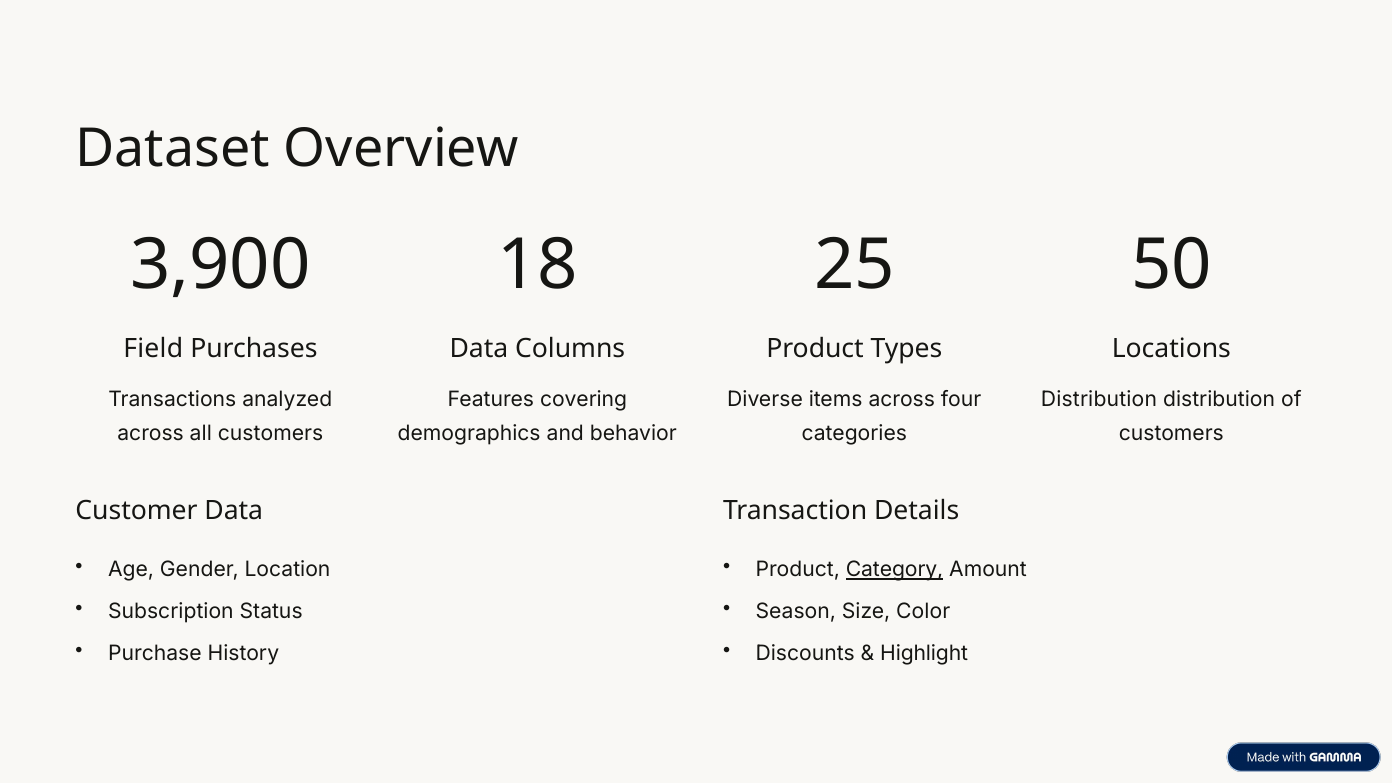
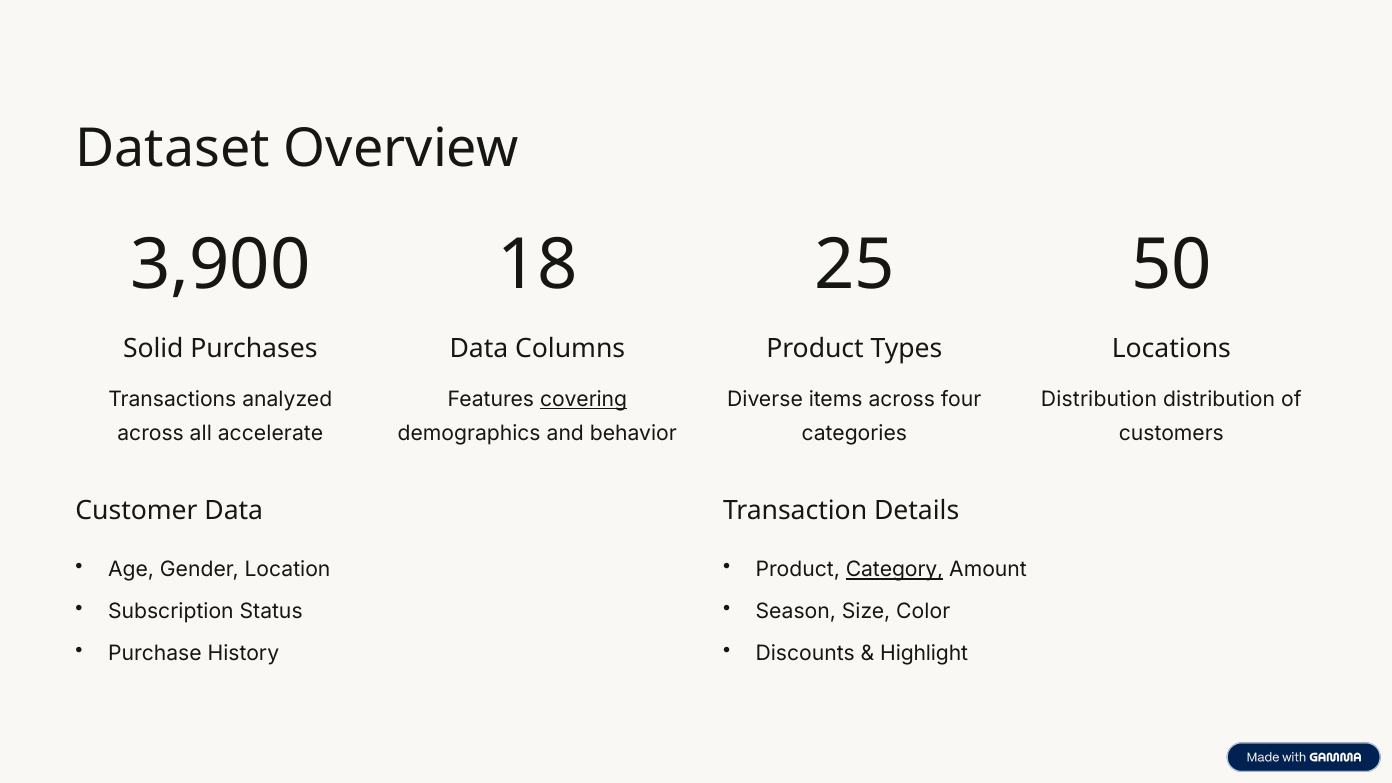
Field: Field -> Solid
covering underline: none -> present
all customers: customers -> accelerate
